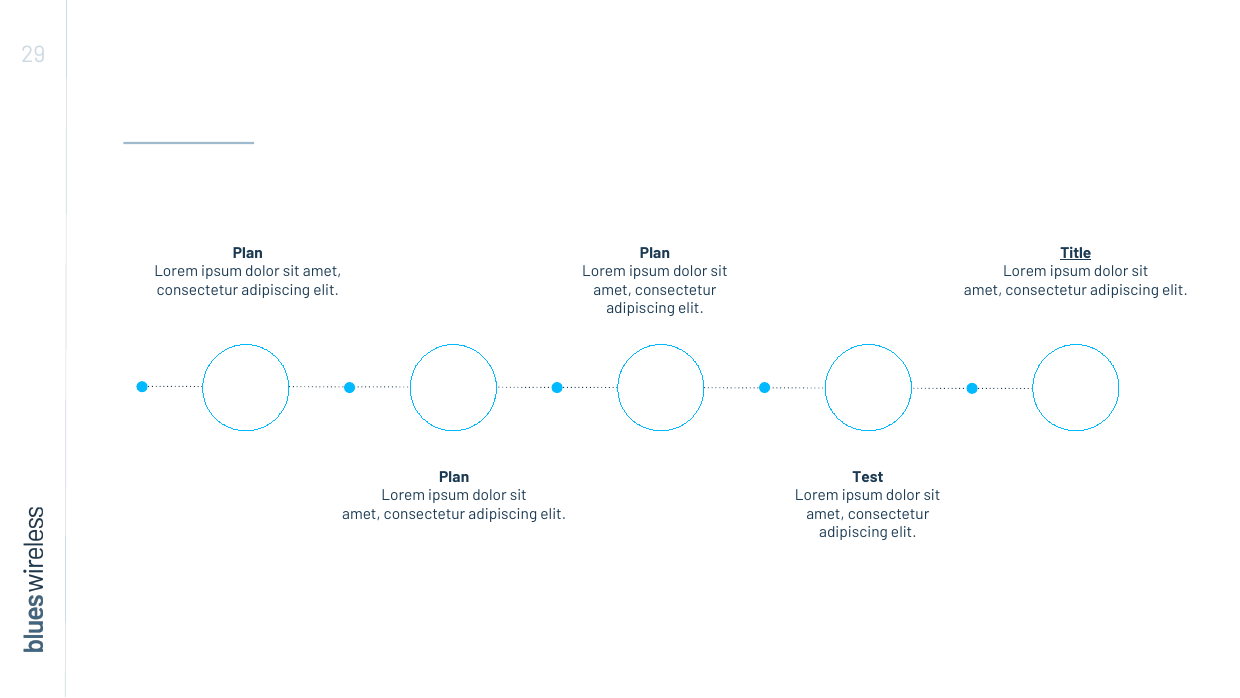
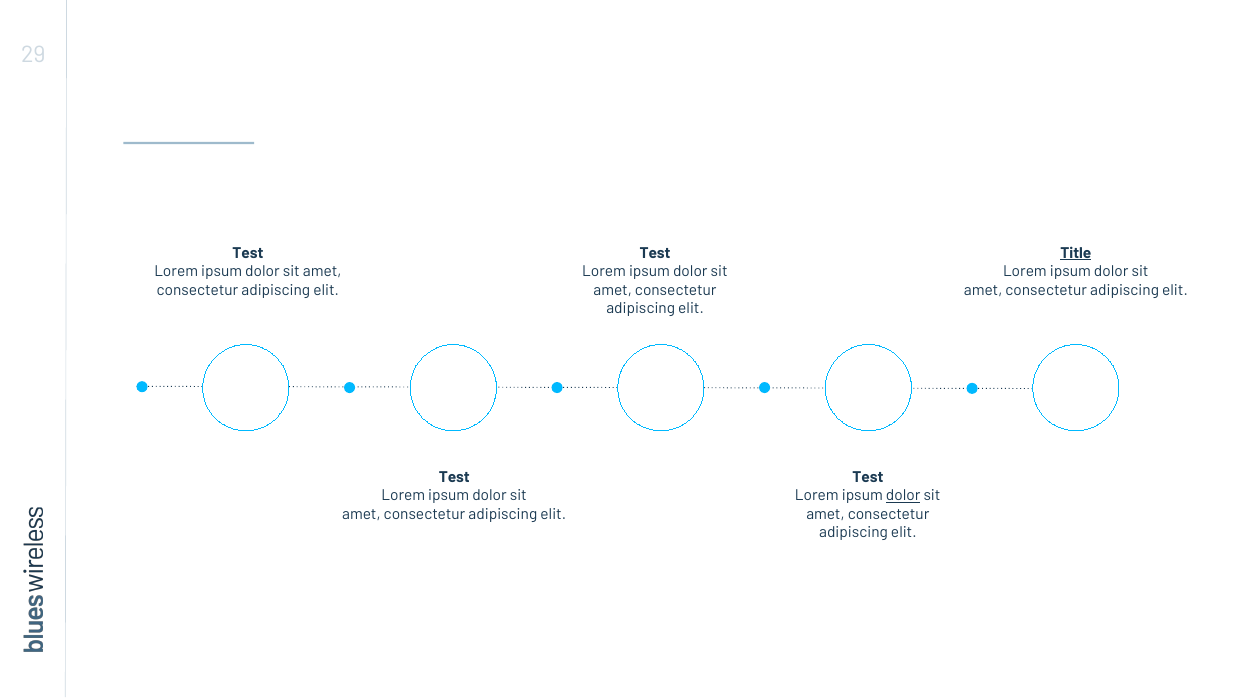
Plan at (248, 253): Plan -> Test
Plan at (655, 253): Plan -> Test
Plan at (454, 477): Plan -> Test
dolor at (903, 495) underline: none -> present
